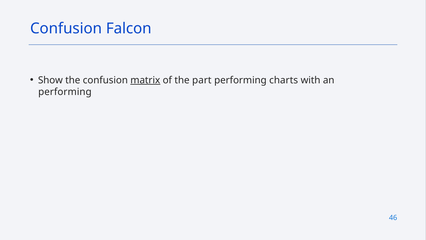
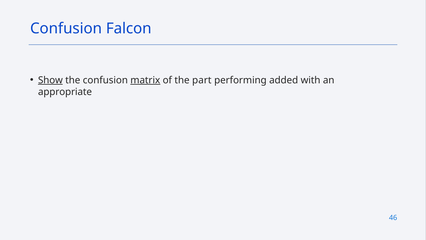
Show underline: none -> present
charts: charts -> added
performing at (65, 92): performing -> appropriate
